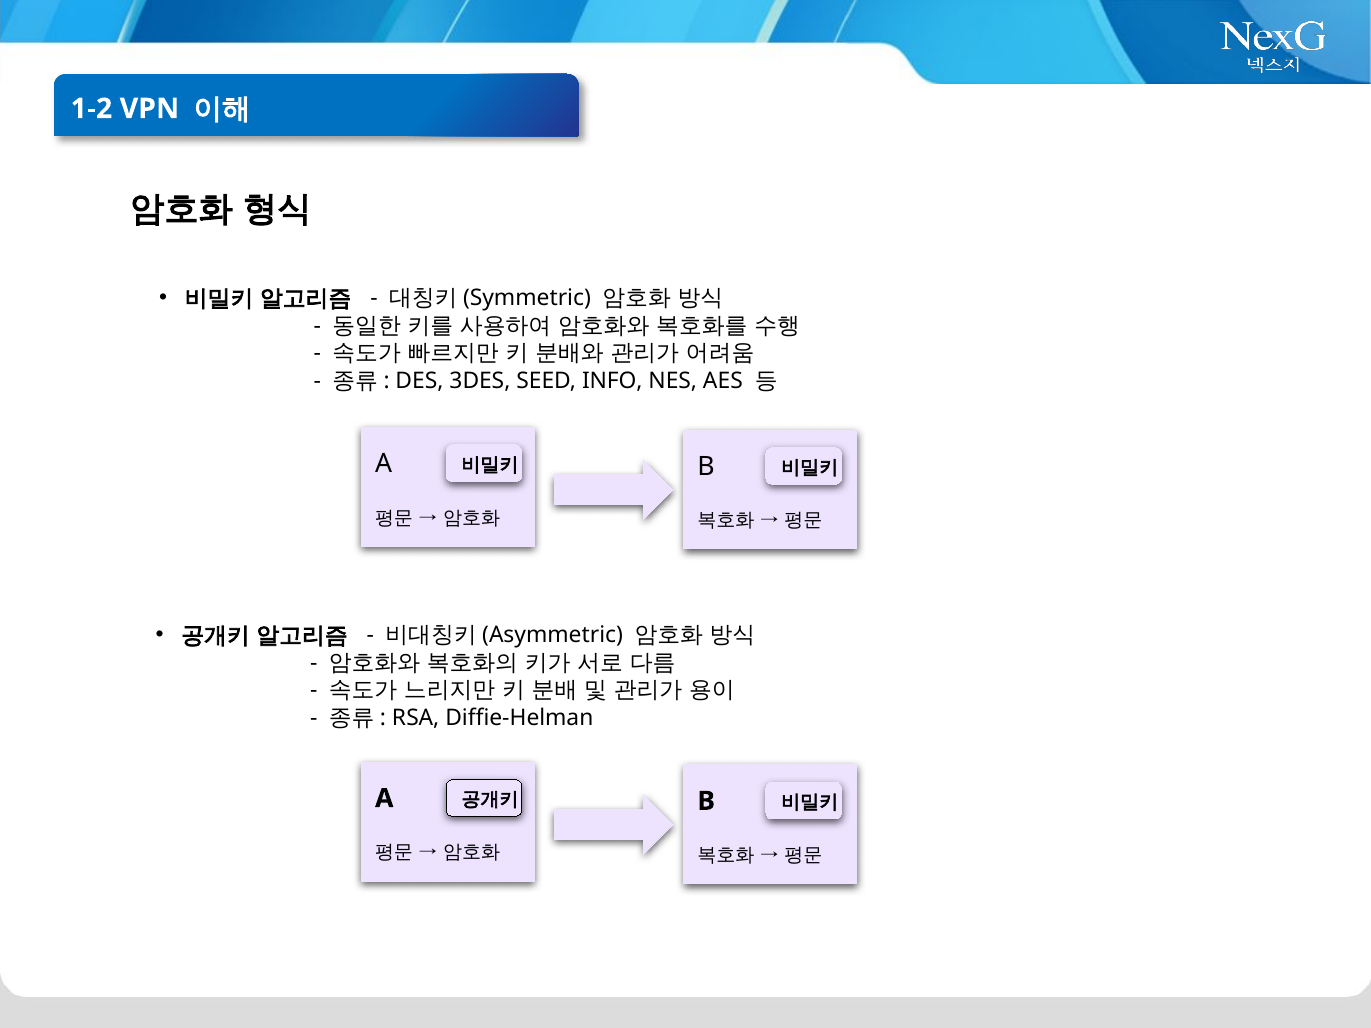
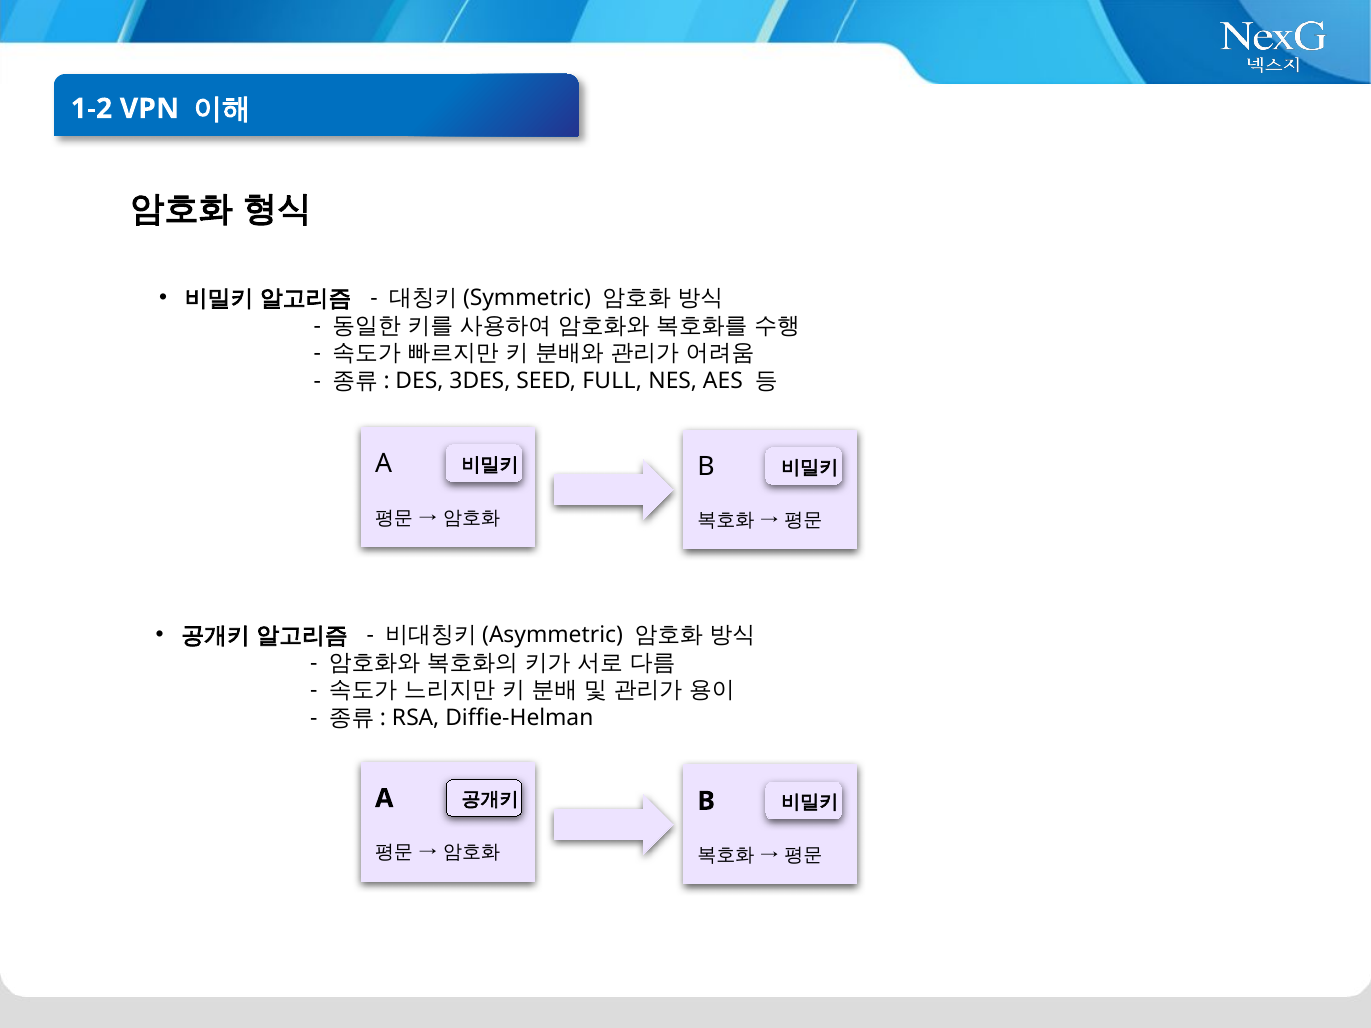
INFO: INFO -> FULL
